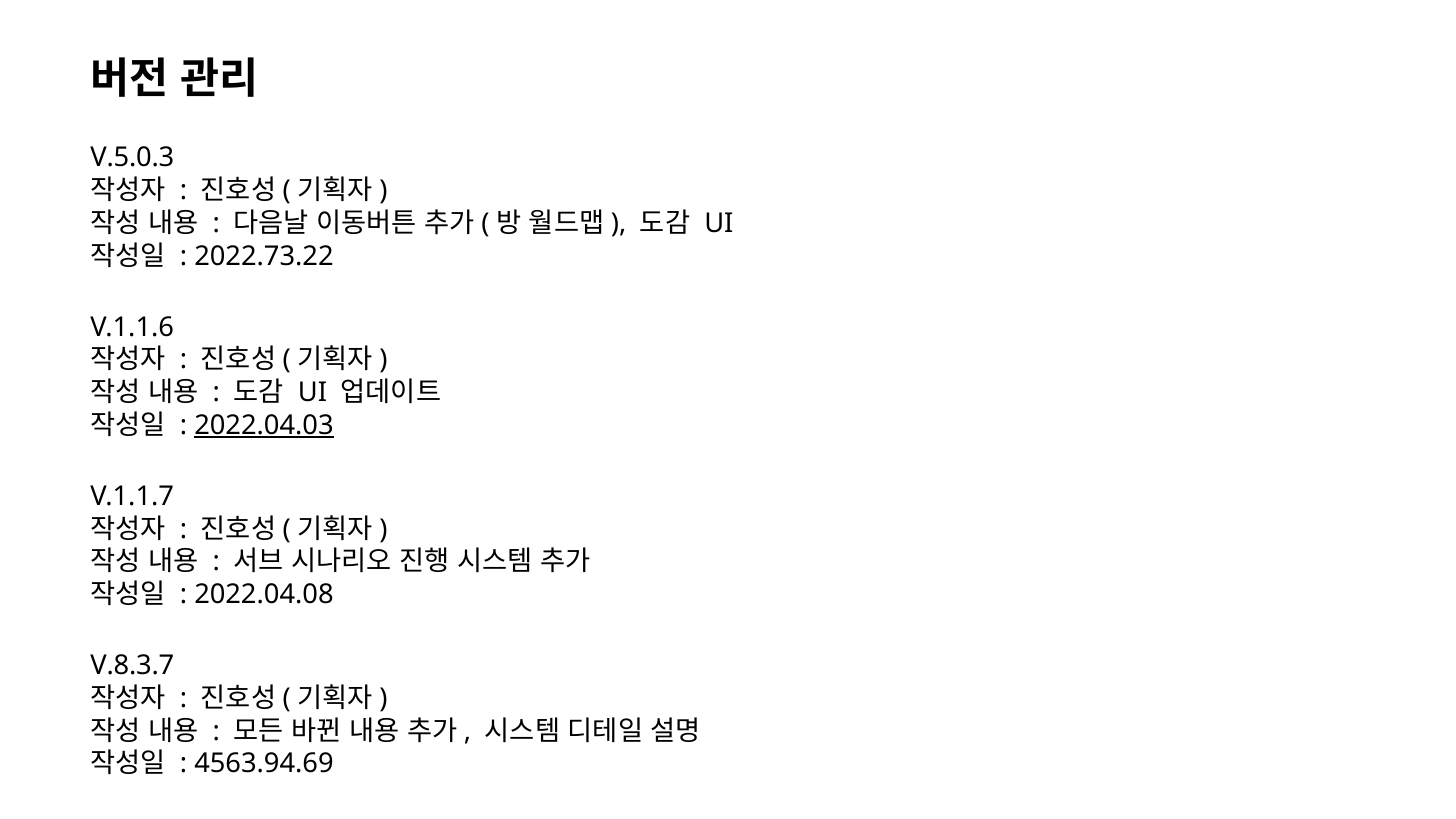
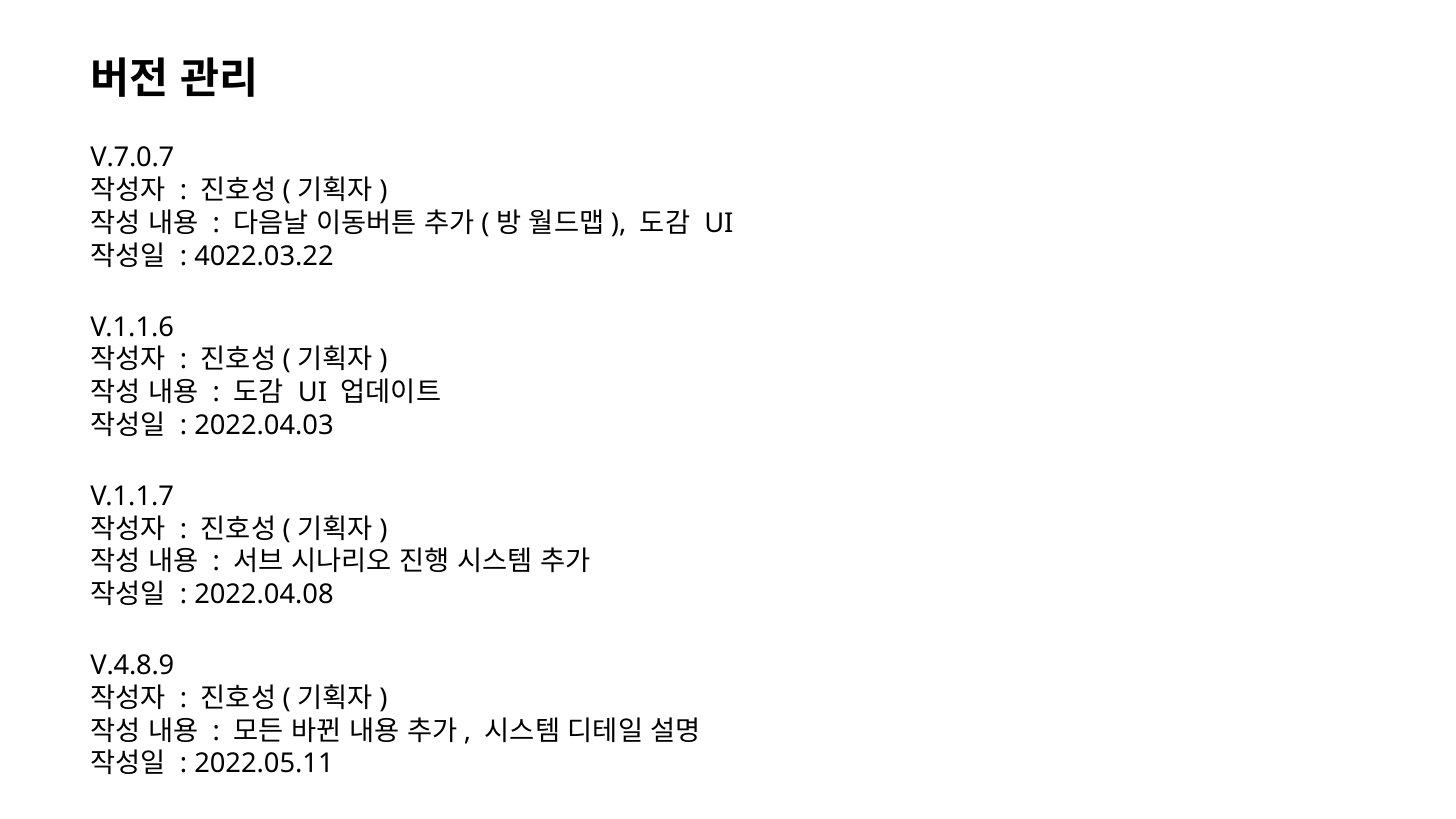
V.5.0.3: V.5.0.3 -> V.7.0.7
2022.73.22: 2022.73.22 -> 4022.03.22
2022.04.03 underline: present -> none
V.8.3.7: V.8.3.7 -> V.4.8.9
4563.94.69: 4563.94.69 -> 2022.05.11
